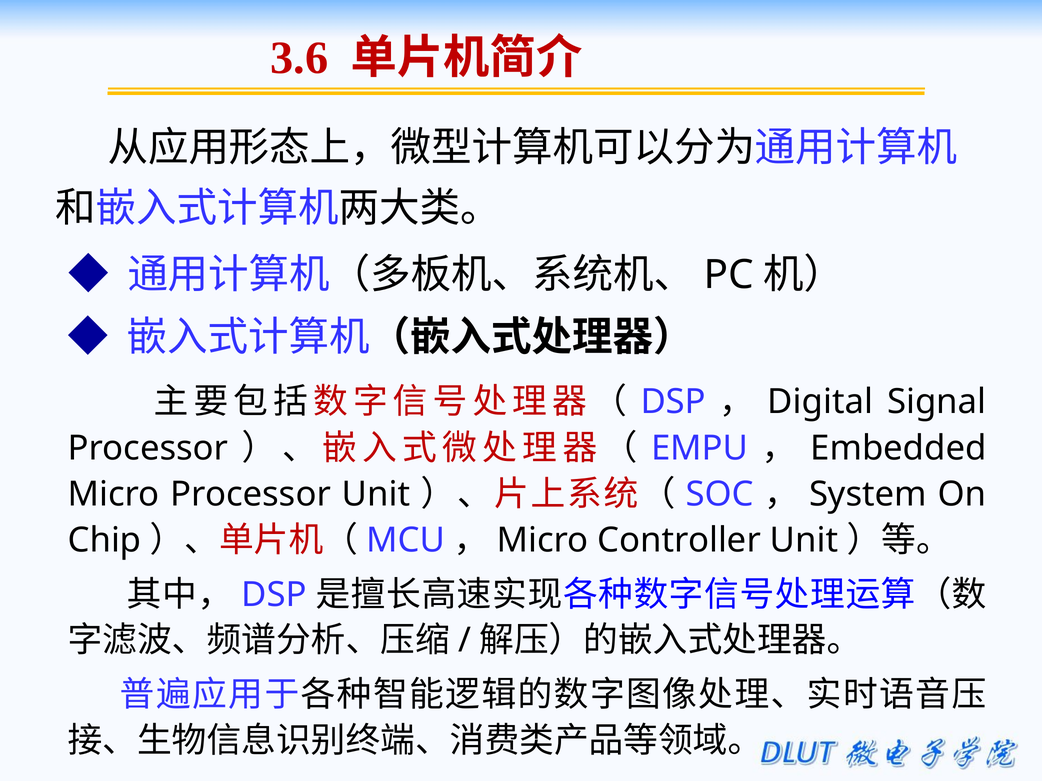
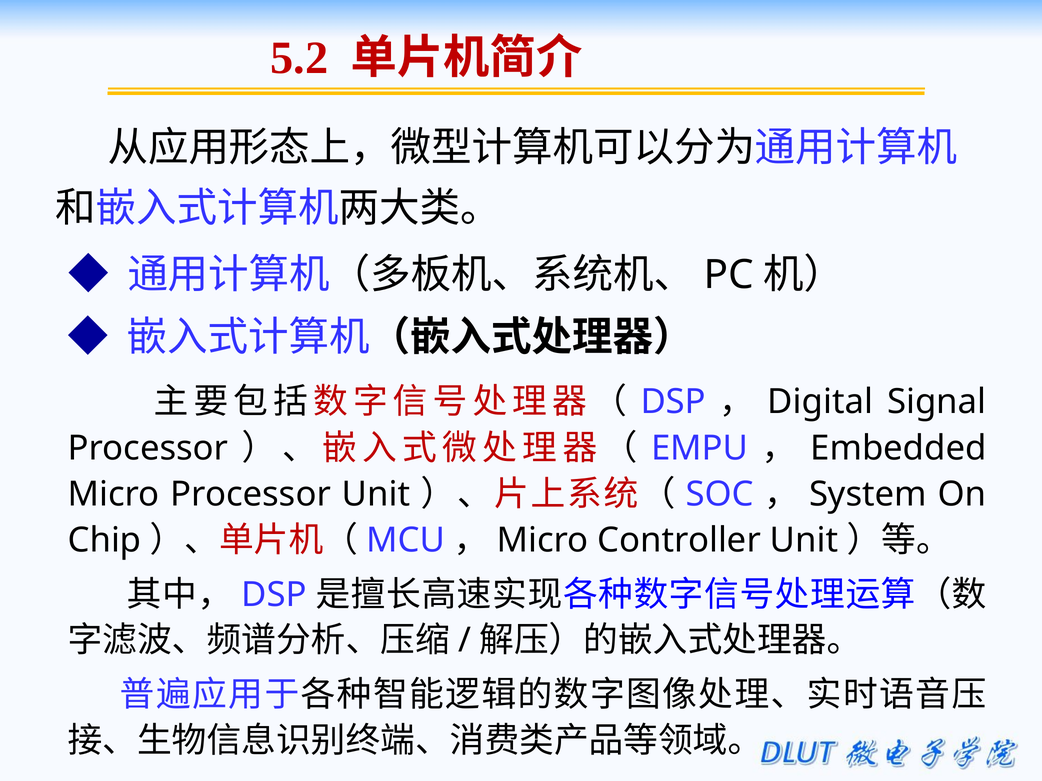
3.6: 3.6 -> 5.2
